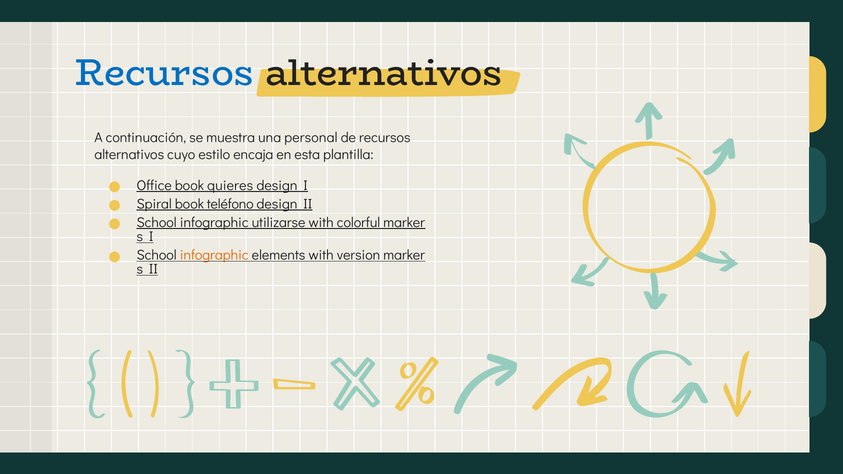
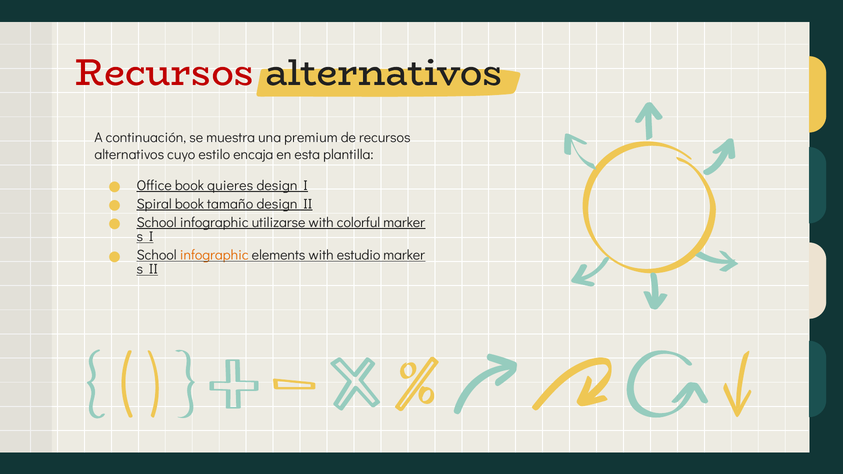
Recursos at (165, 73) colour: blue -> red
personal: personal -> premium
teléfono: teléfono -> tamaño
version: version -> estudio
